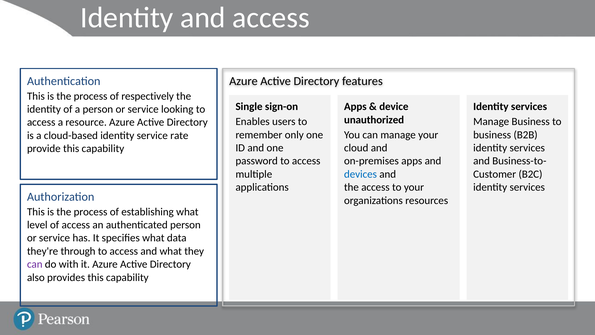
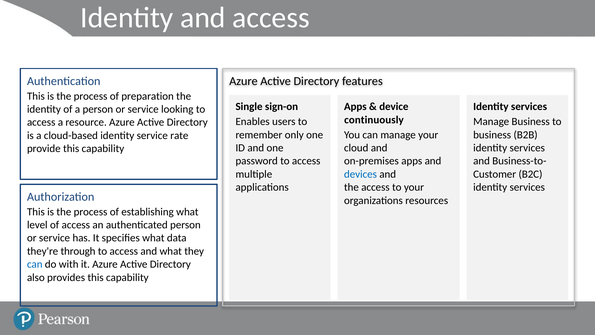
respectively: respectively -> preparation
unauthorized: unauthorized -> continuously
can at (35, 264) colour: purple -> blue
